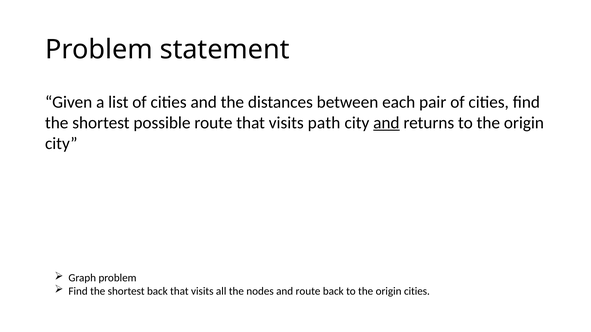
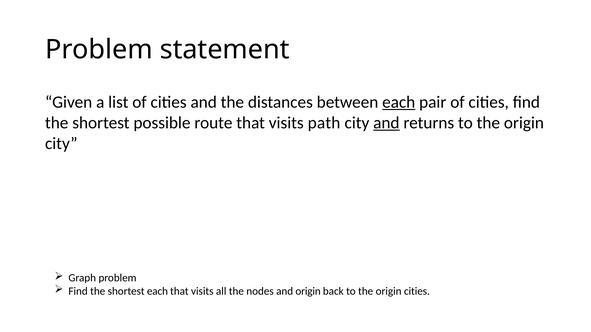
each at (399, 102) underline: none -> present
shortest back: back -> each
and route: route -> origin
